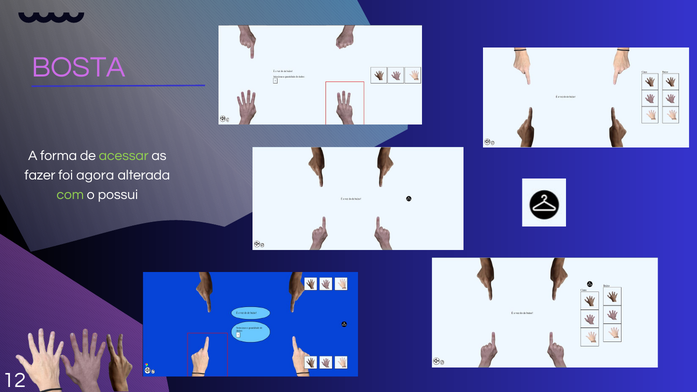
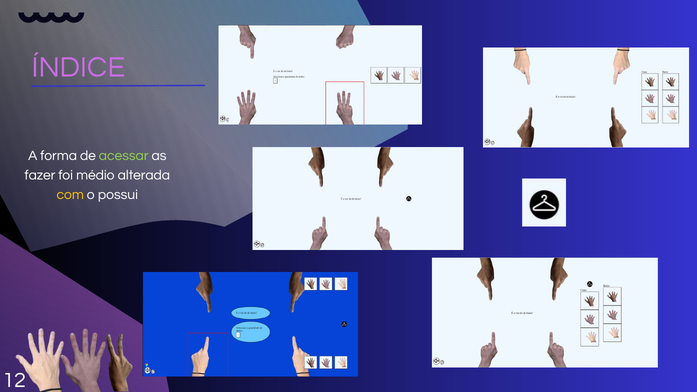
BOSTA: BOSTA -> ÍNDICE
agora: agora -> médio
com colour: light green -> yellow
